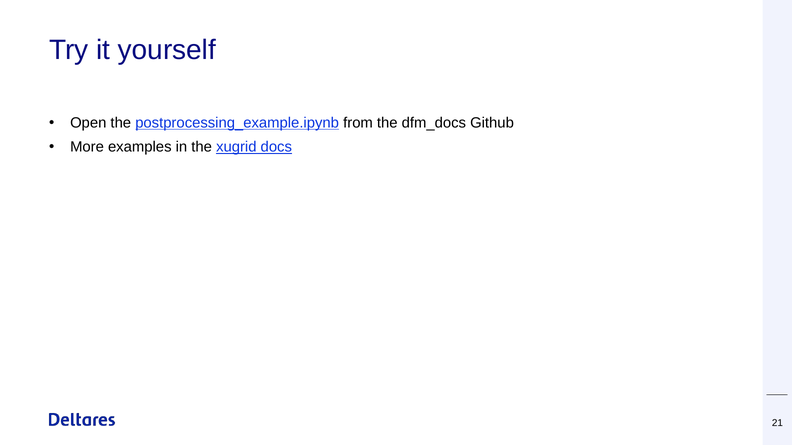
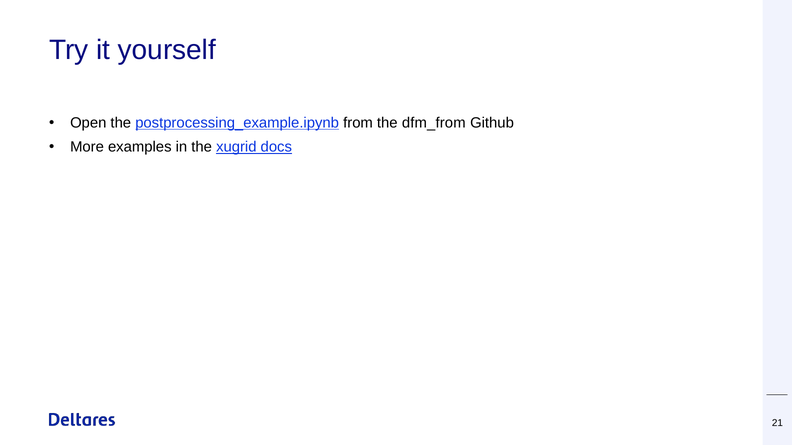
dfm_docs: dfm_docs -> dfm_from
